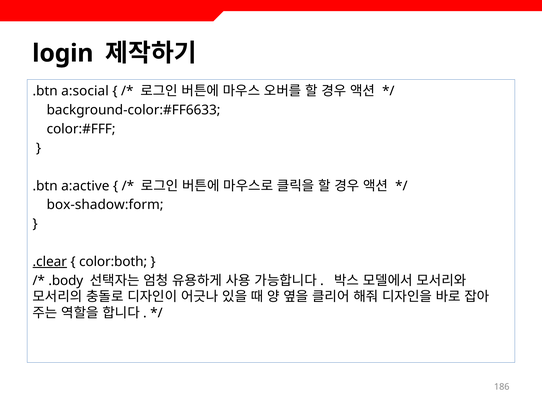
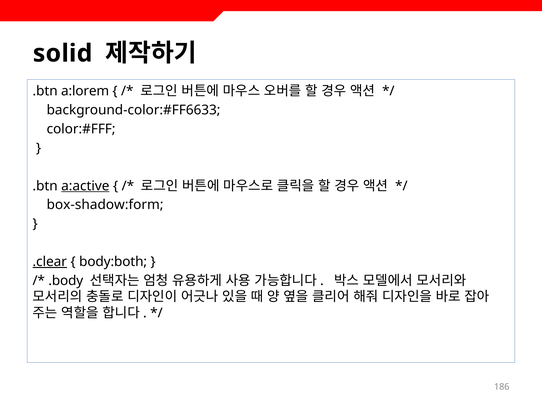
login: login -> solid
a:social: a:social -> a:lorem
a:active underline: none -> present
color:both: color:both -> body:both
